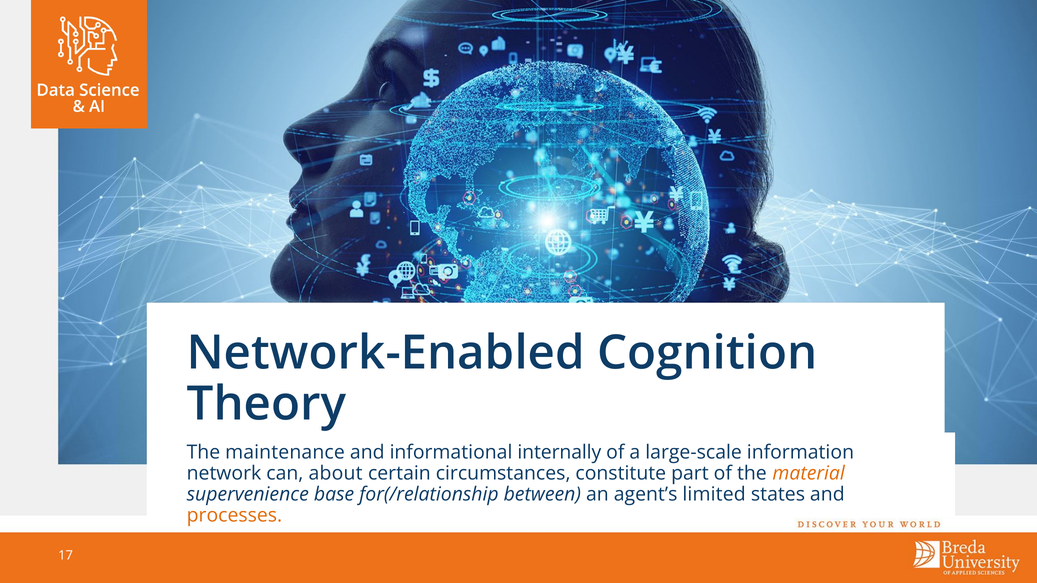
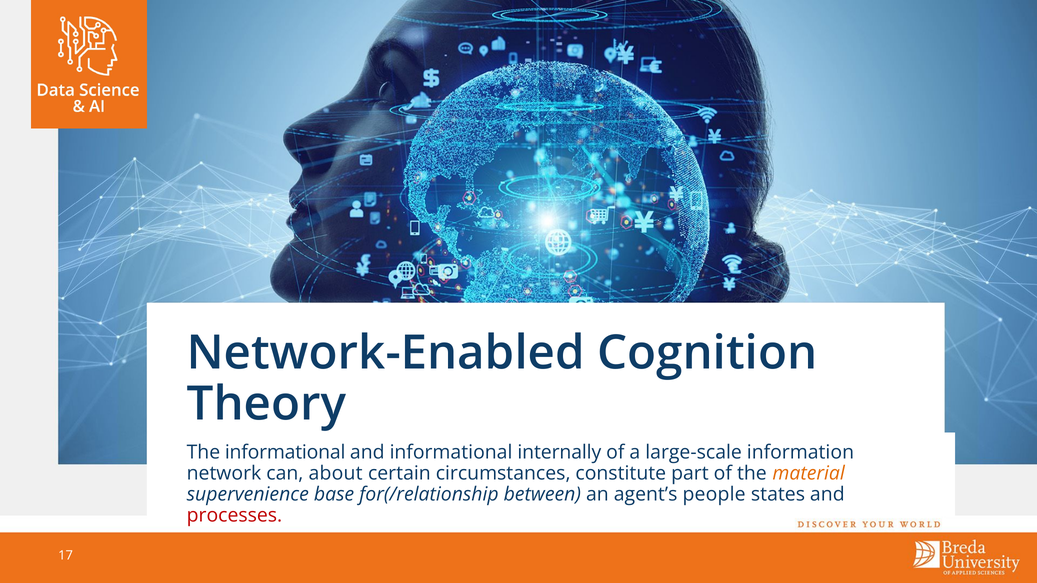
The maintenance: maintenance -> informational
limited: limited -> people
processes colour: orange -> red
